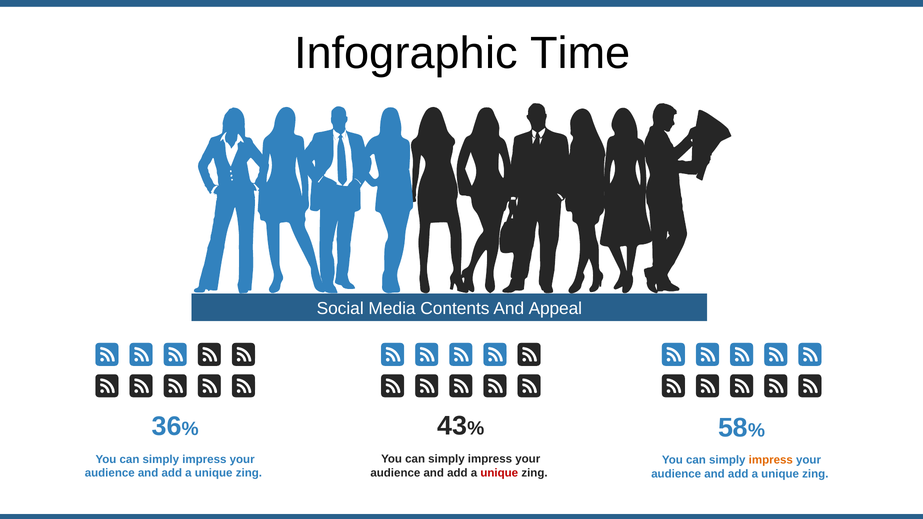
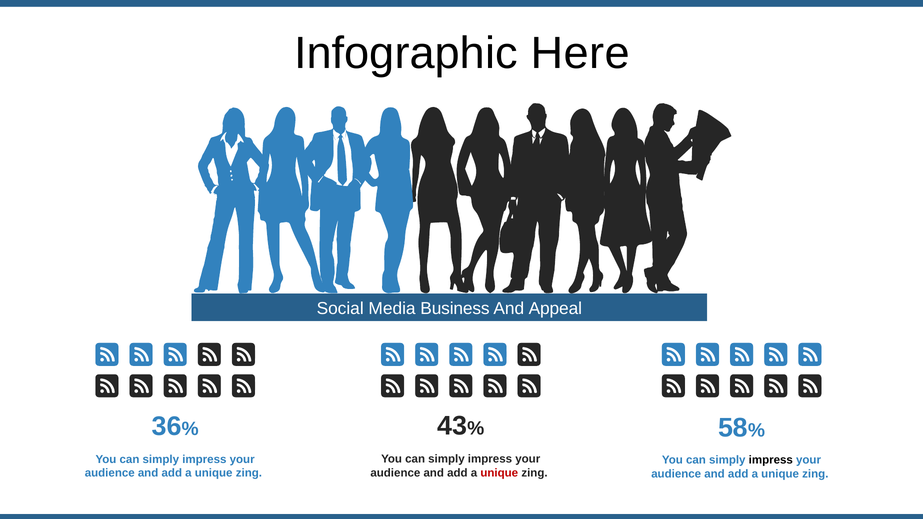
Time: Time -> Here
Contents: Contents -> Business
impress at (771, 460) colour: orange -> black
